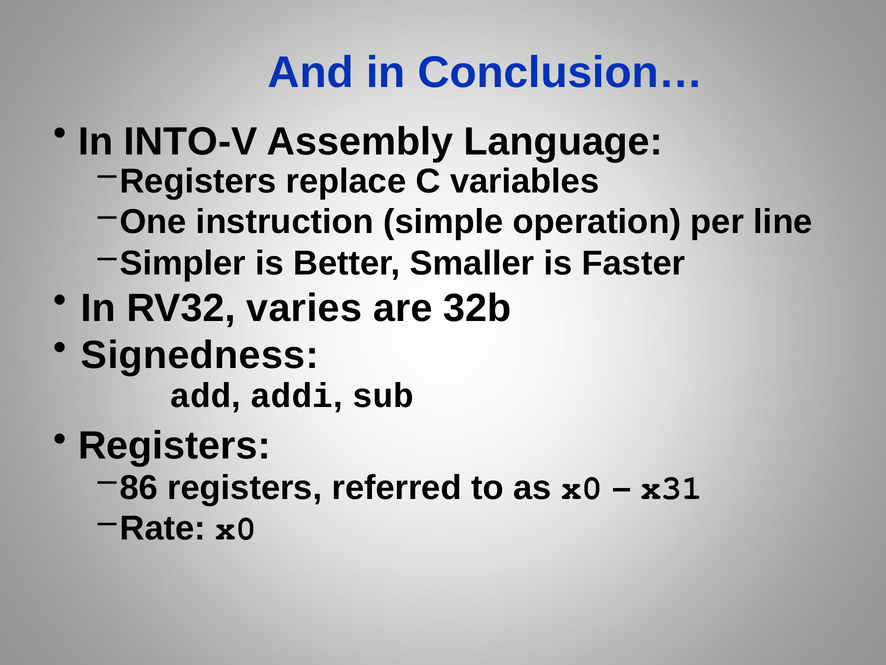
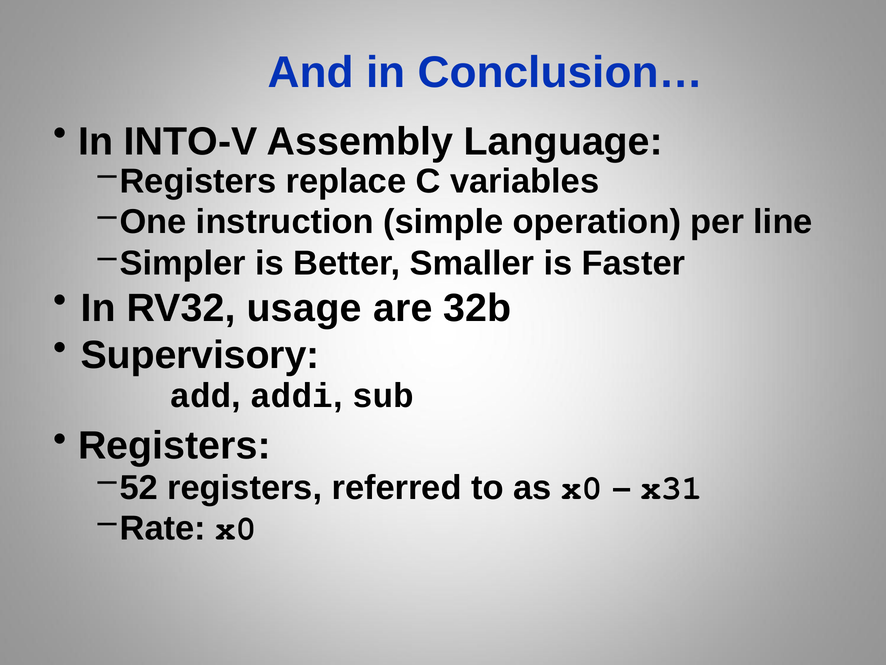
varies: varies -> usage
Signedness: Signedness -> Supervisory
86: 86 -> 52
